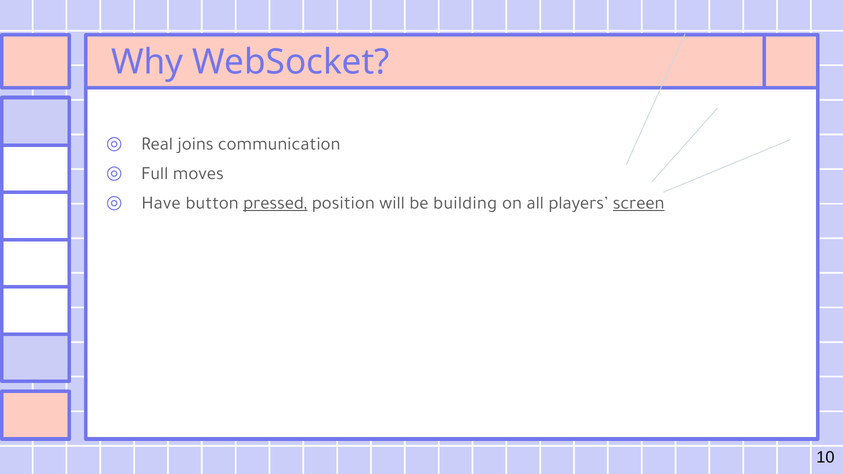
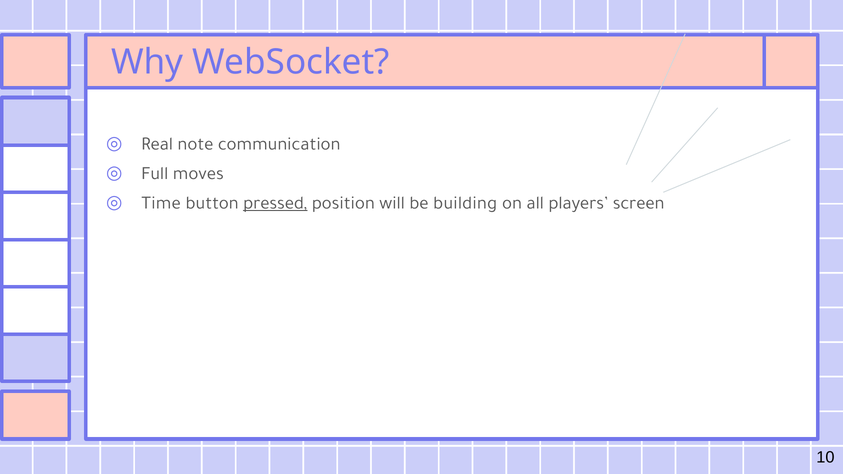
joins: joins -> note
Have: Have -> Time
screen underline: present -> none
